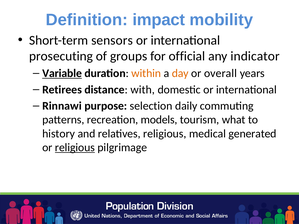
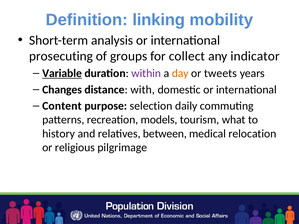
impact: impact -> linking
sensors: sensors -> analysis
official: official -> collect
within colour: orange -> purple
overall: overall -> tweets
Retirees: Retirees -> Changes
Rinnawi: Rinnawi -> Content
relatives religious: religious -> between
generated: generated -> relocation
religious at (75, 148) underline: present -> none
